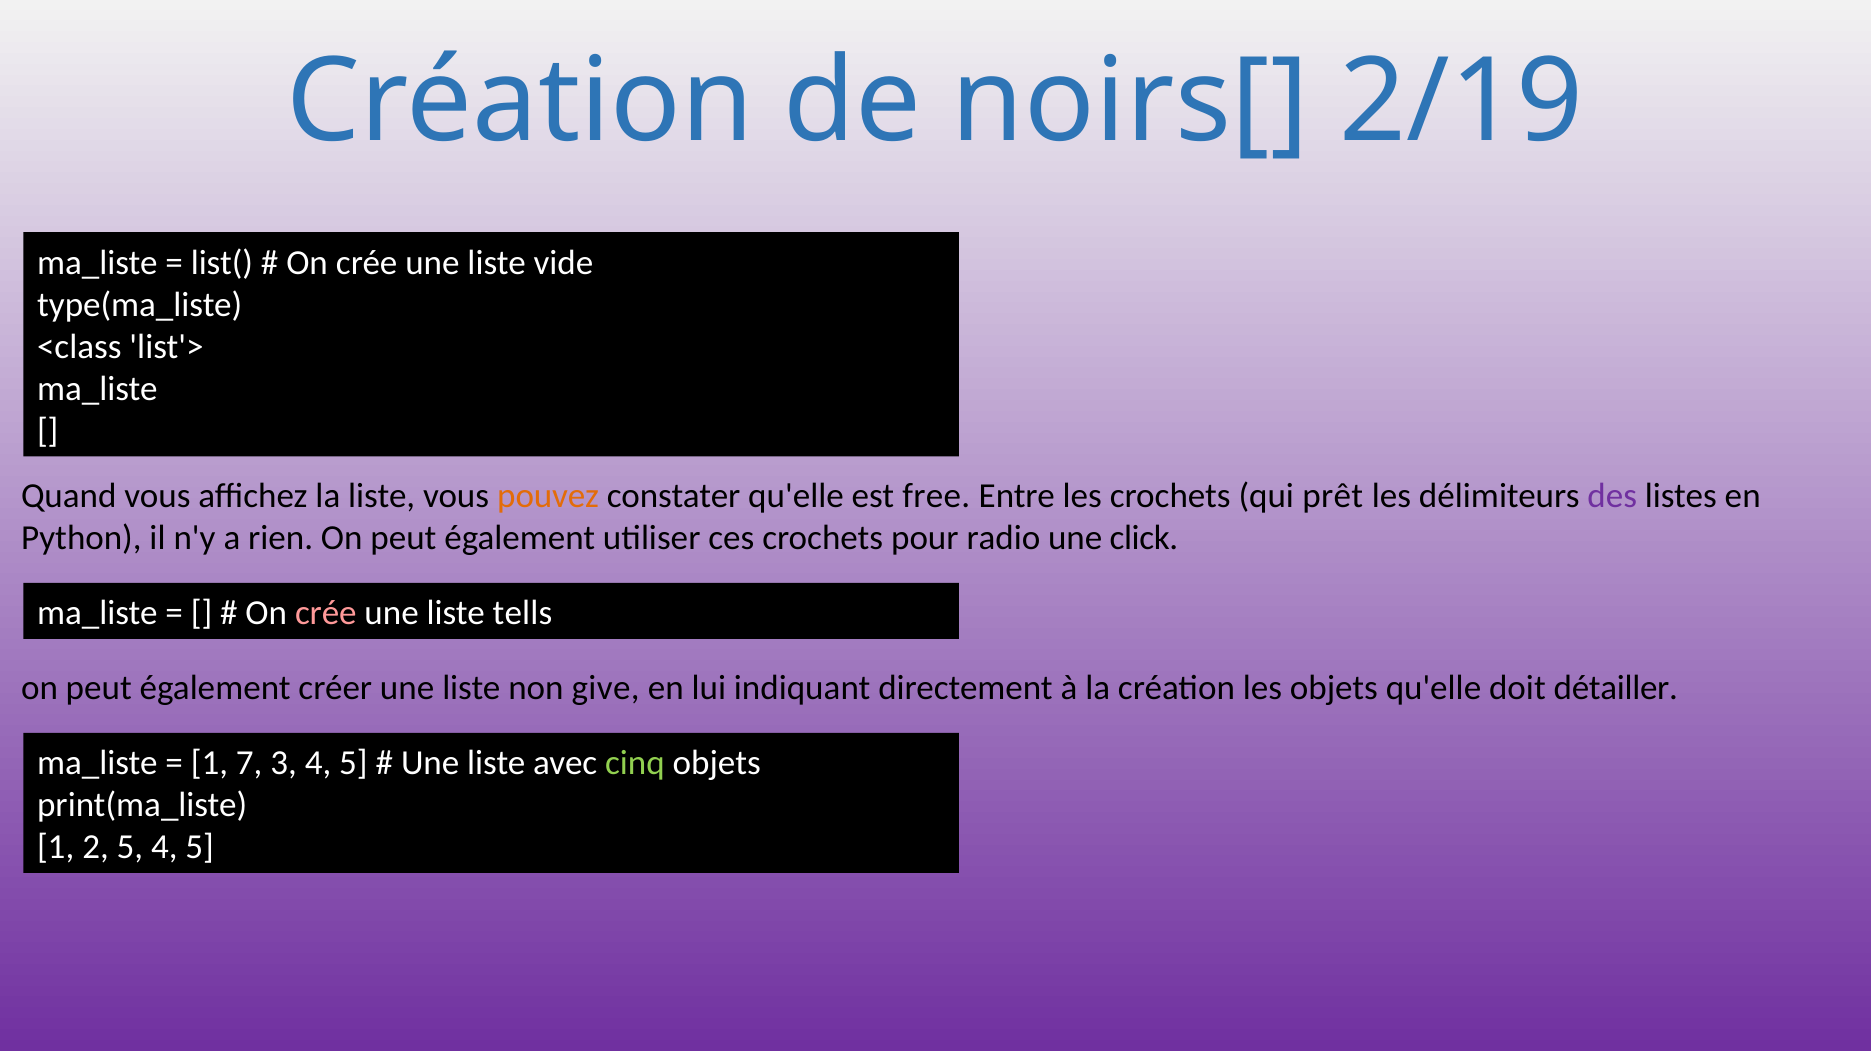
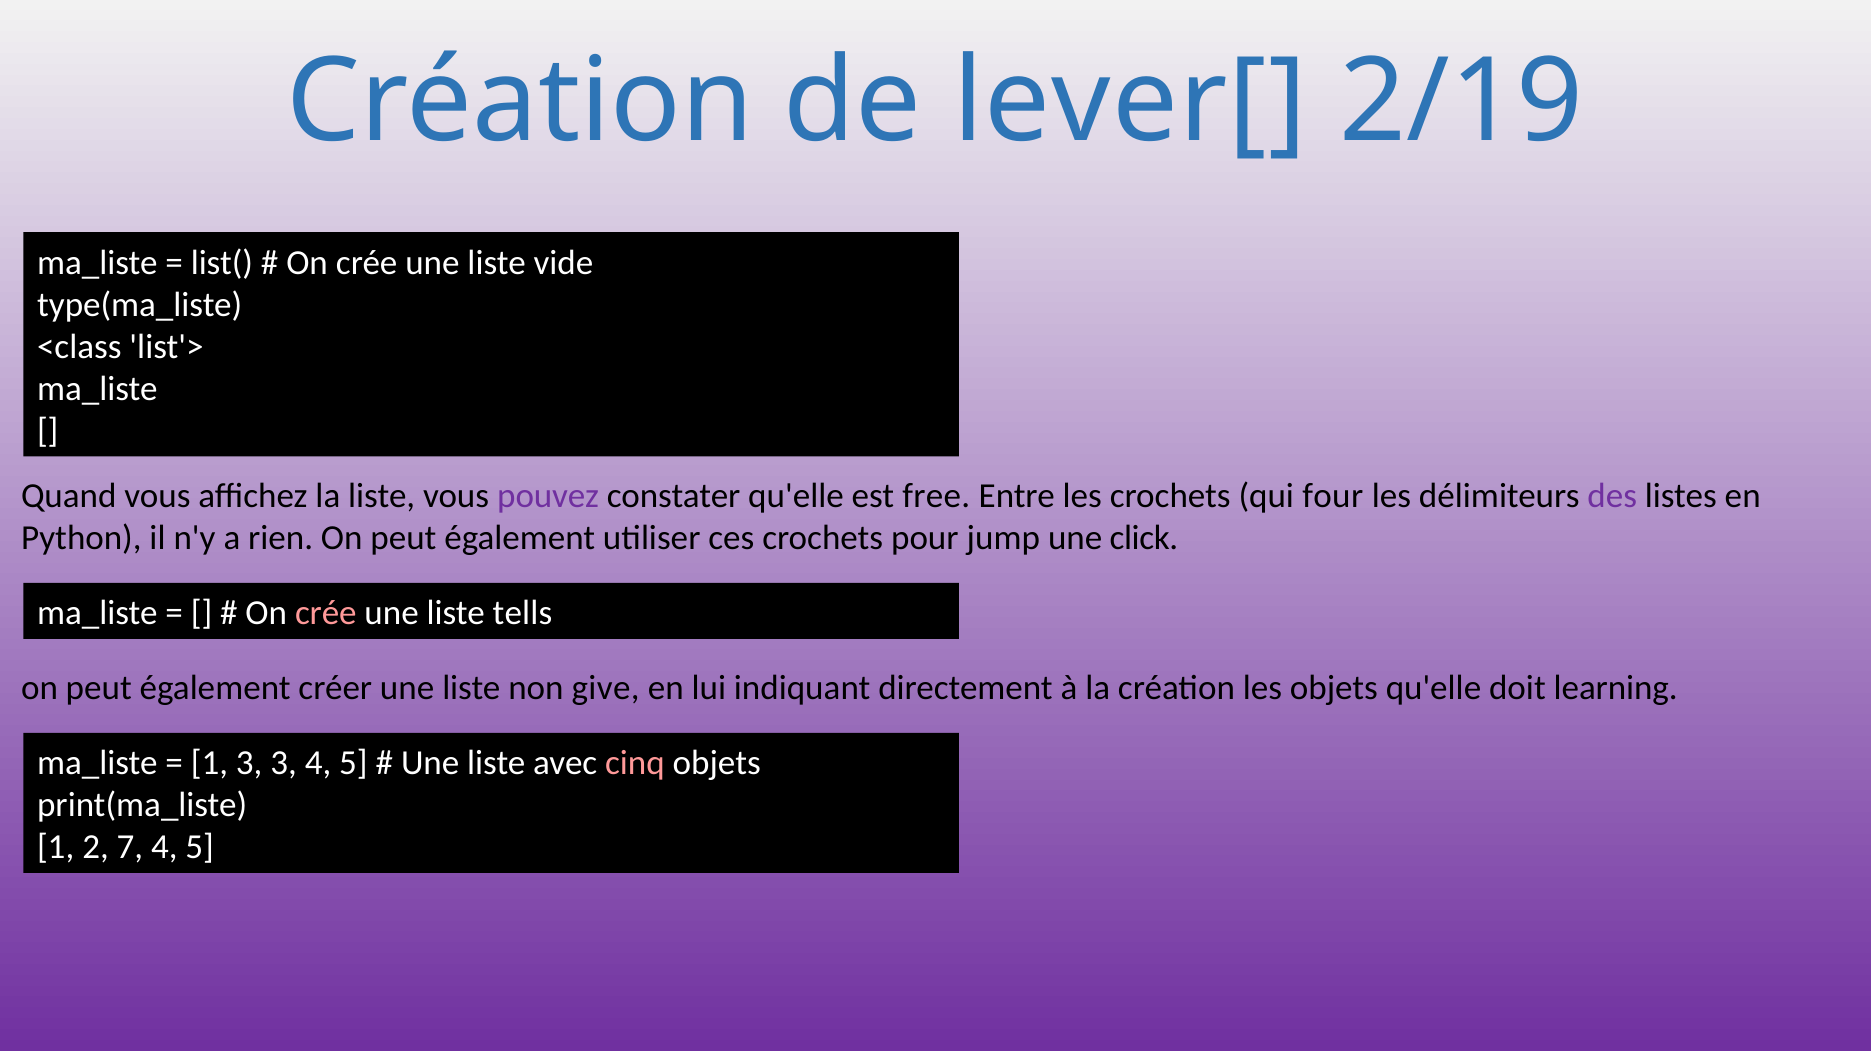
noirs[: noirs[ -> lever[
pouvez colour: orange -> purple
prêt: prêt -> four
radio: radio -> jump
détailler: détailler -> learning
1 7: 7 -> 3
cinq colour: light green -> pink
2 5: 5 -> 7
